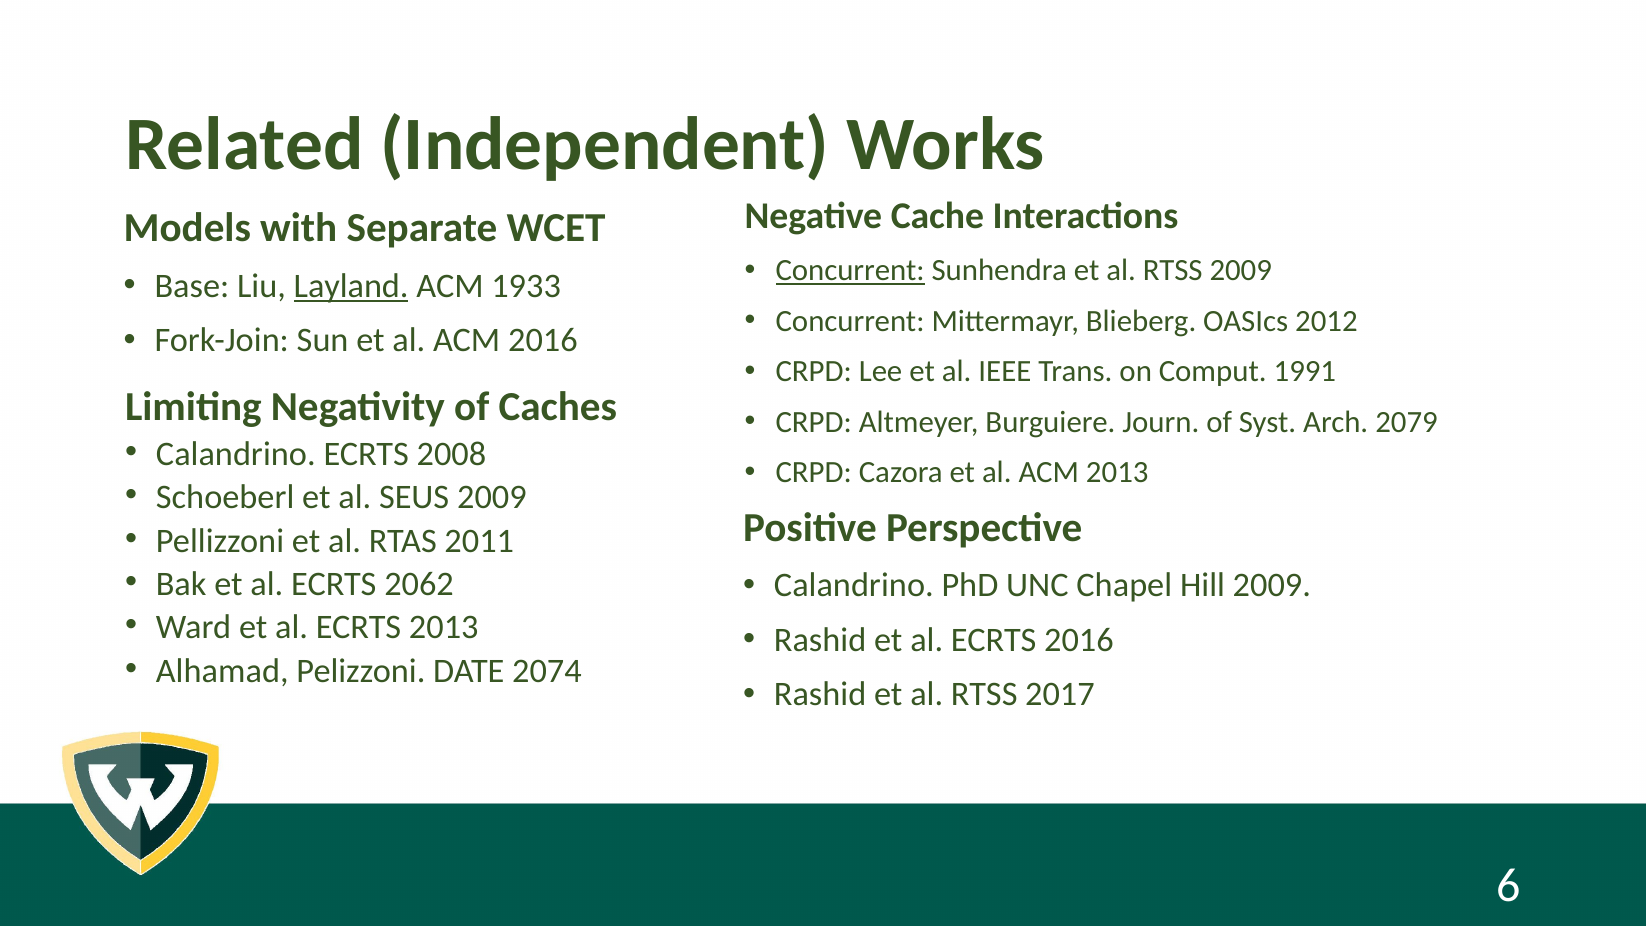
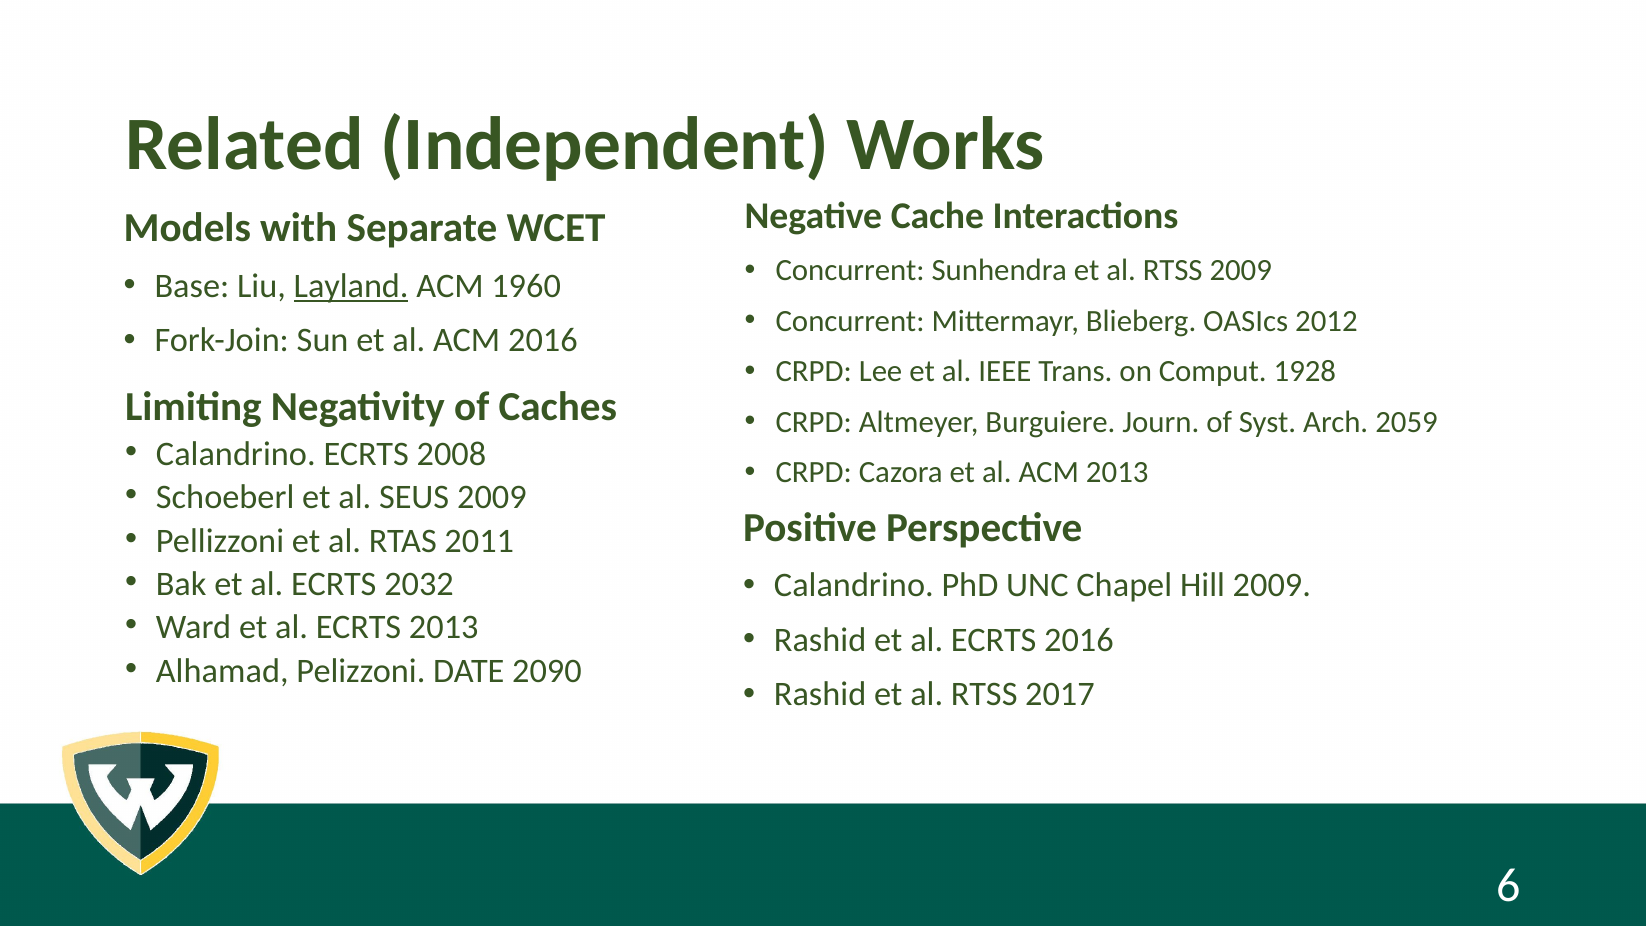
Concurrent at (850, 270) underline: present -> none
1933: 1933 -> 1960
1991: 1991 -> 1928
2079: 2079 -> 2059
2062: 2062 -> 2032
2074: 2074 -> 2090
